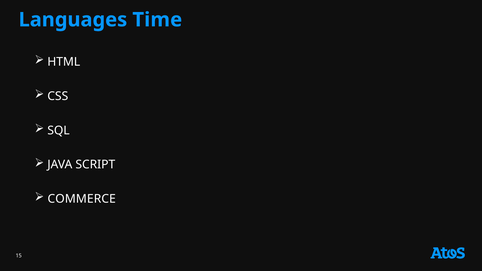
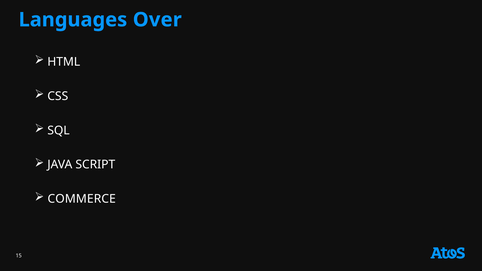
Time: Time -> Over
